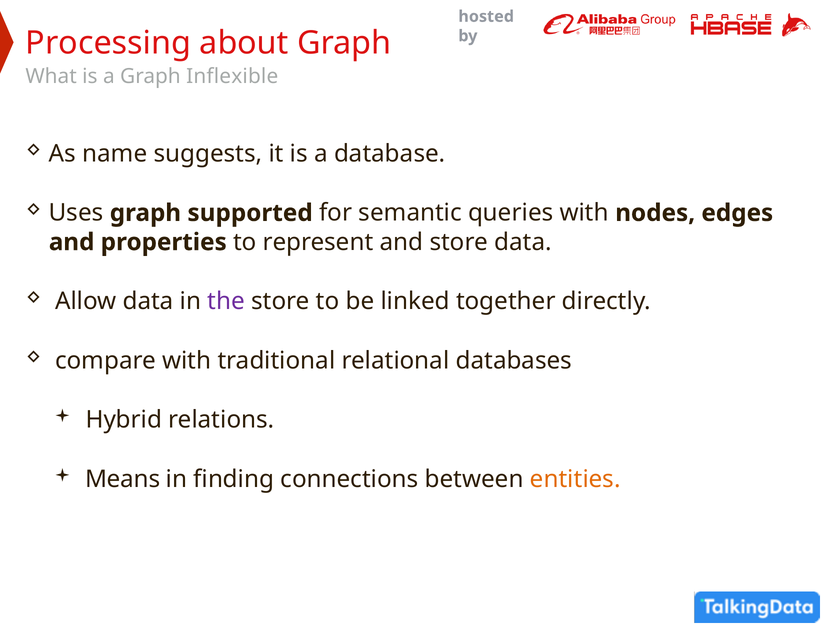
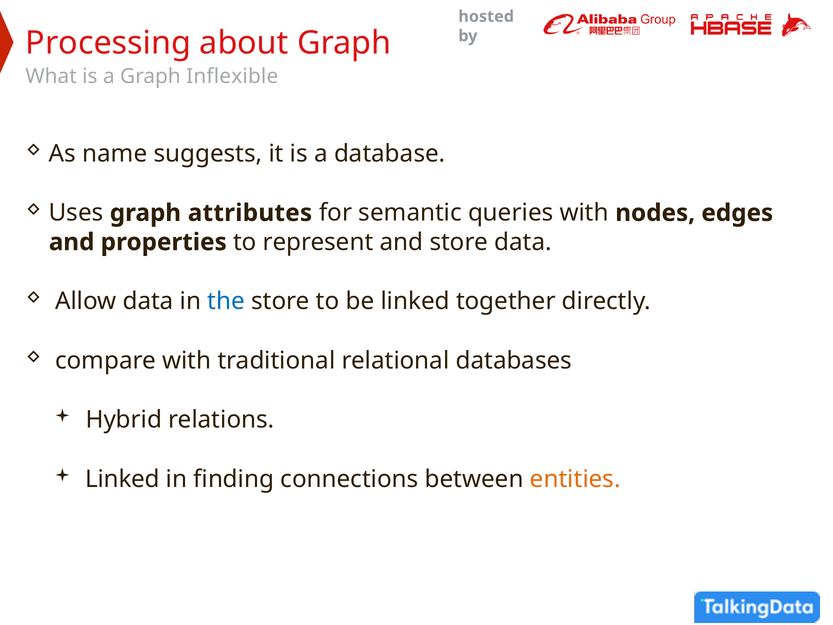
supported: supported -> attributes
the colour: purple -> blue
Means at (123, 479): Means -> Linked
